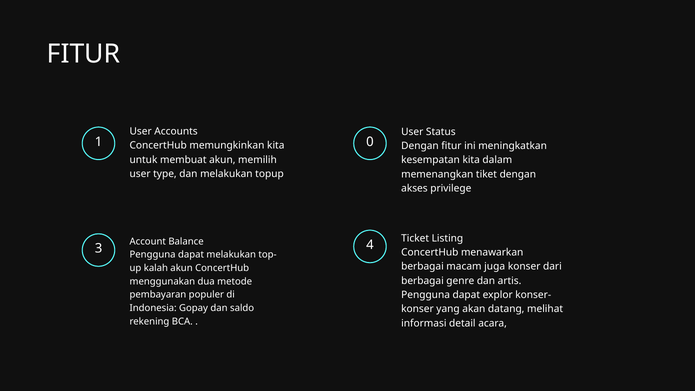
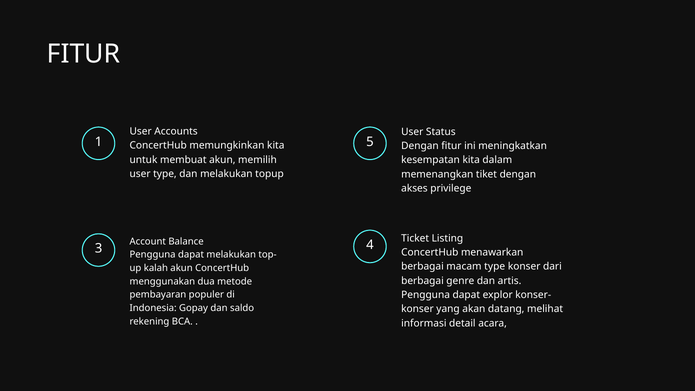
0: 0 -> 5
macam juga: juga -> type
